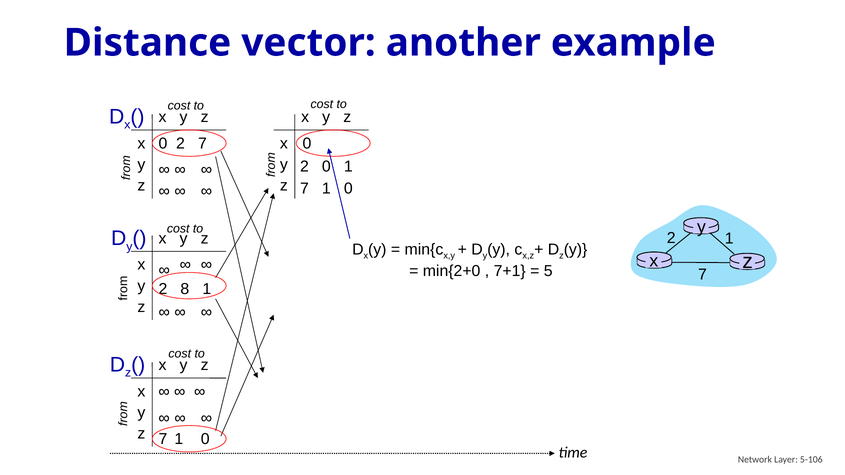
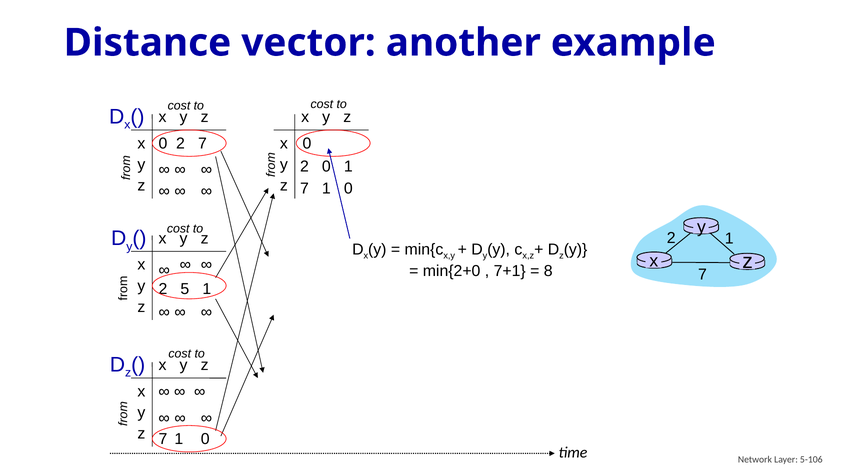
5: 5 -> 8
8: 8 -> 5
